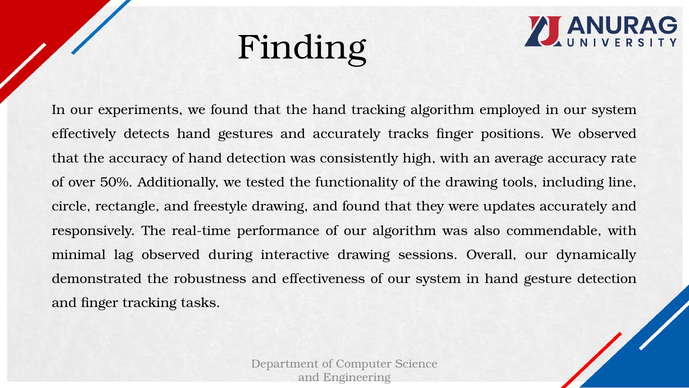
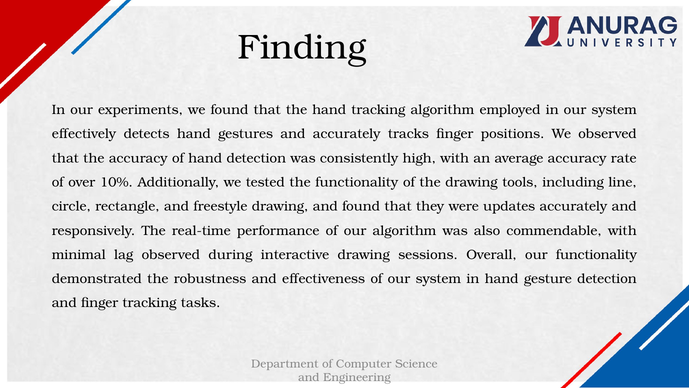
50%: 50% -> 10%
our dynamically: dynamically -> functionality
